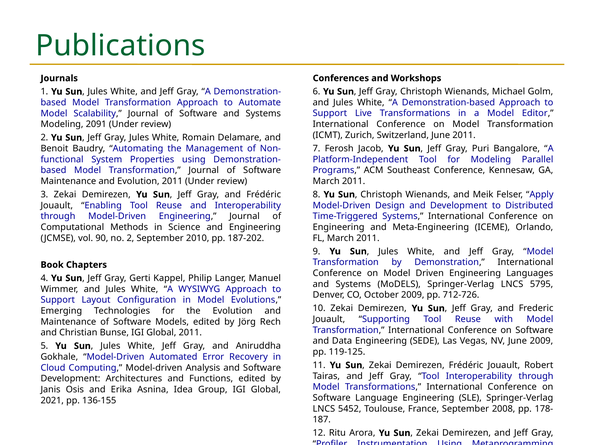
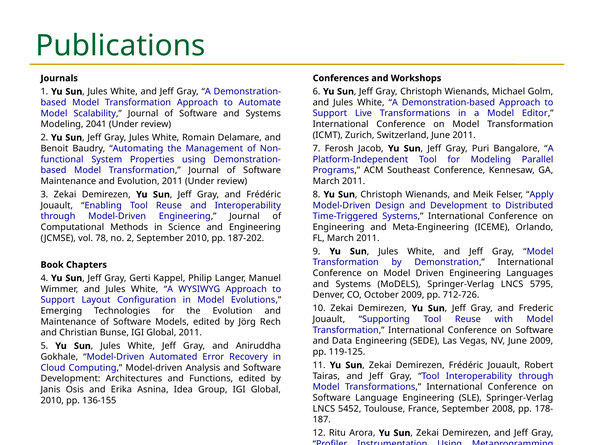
2091: 2091 -> 2041
90: 90 -> 78
2021 at (52, 401): 2021 -> 2010
